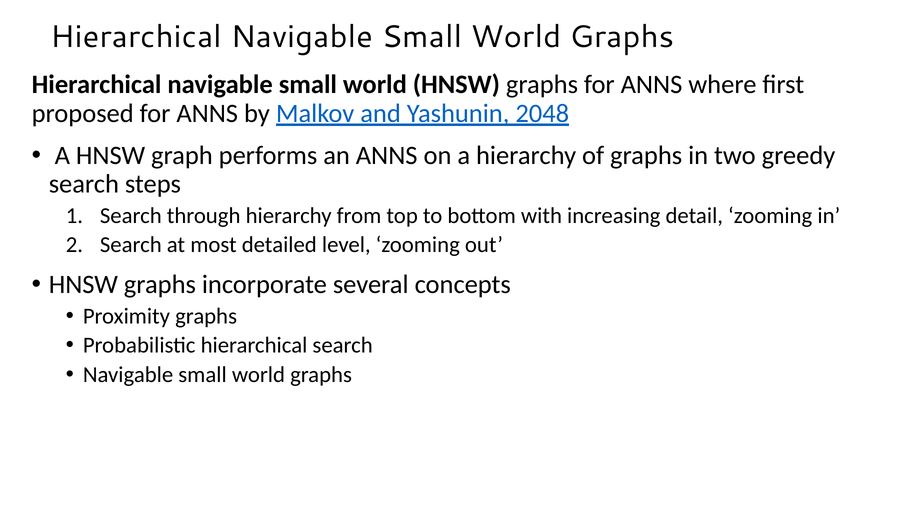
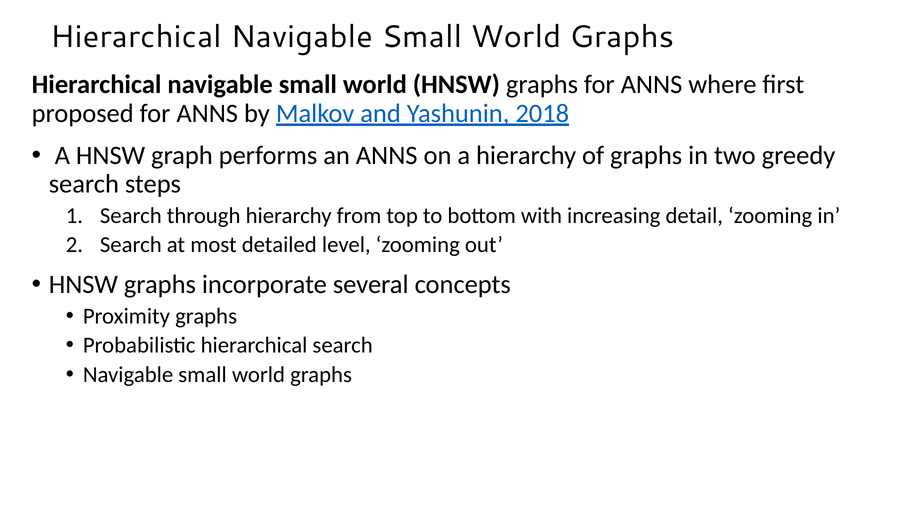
2048: 2048 -> 2018
